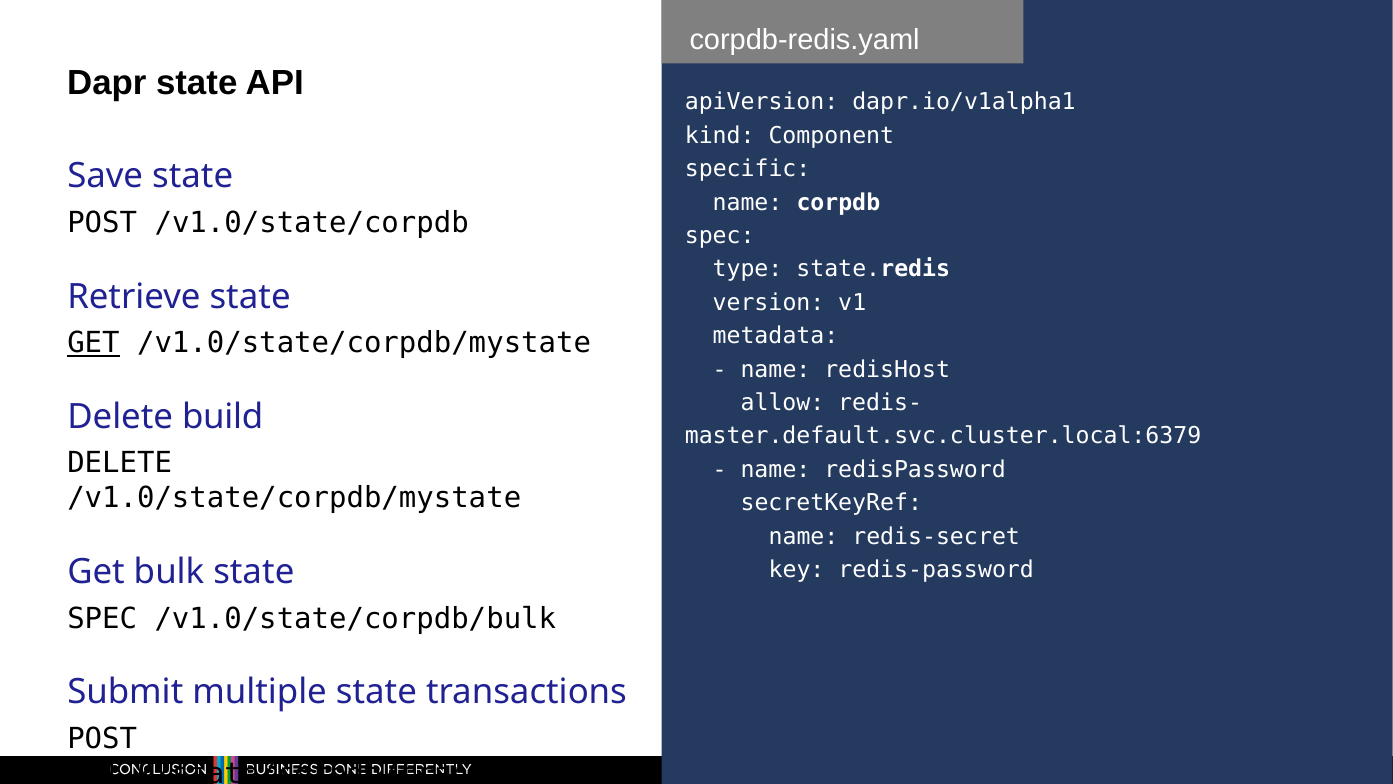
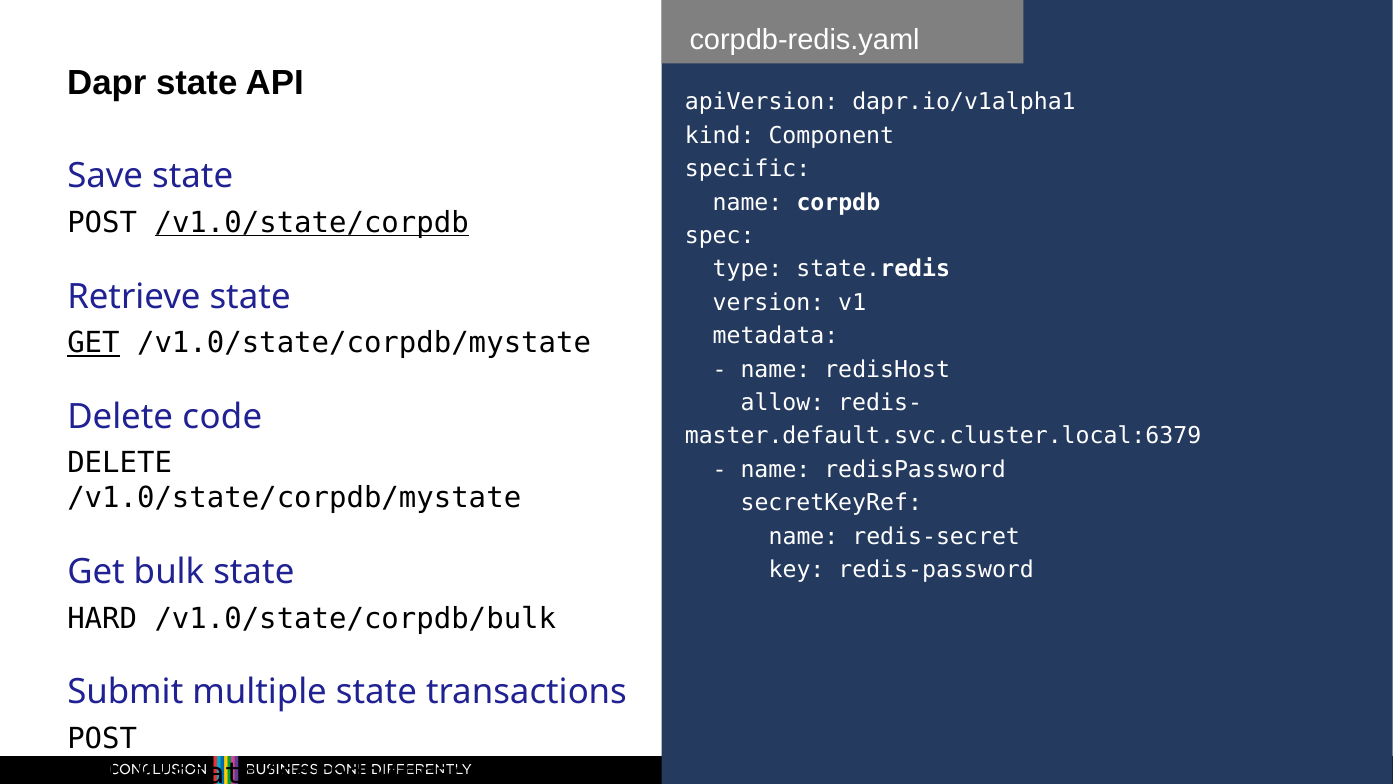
/v1.0/state/corpdb underline: none -> present
build: build -> code
SPEC at (102, 618): SPEC -> HARD
